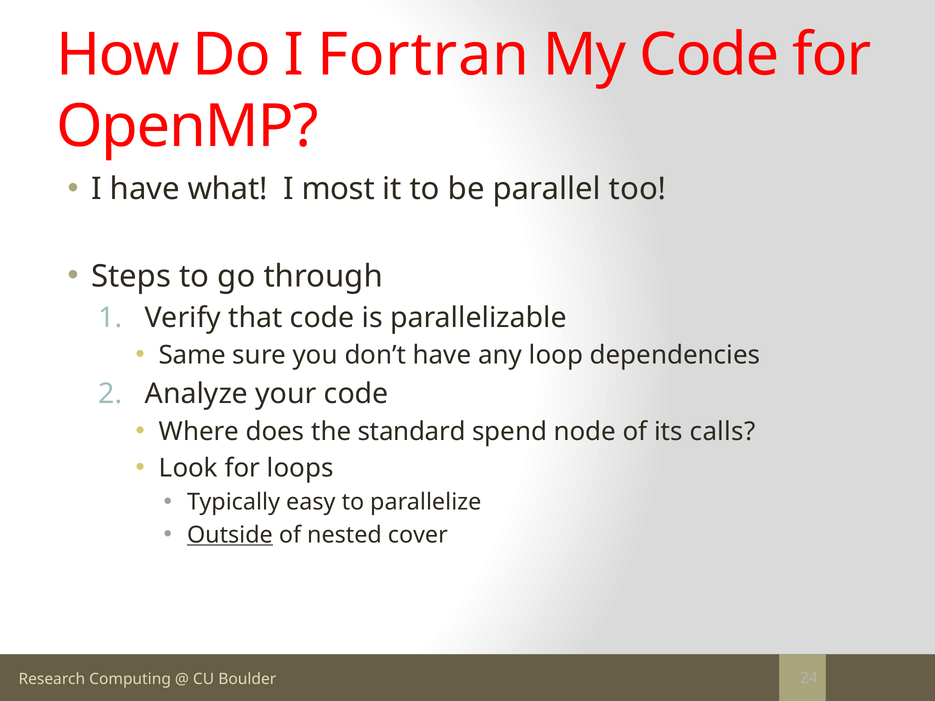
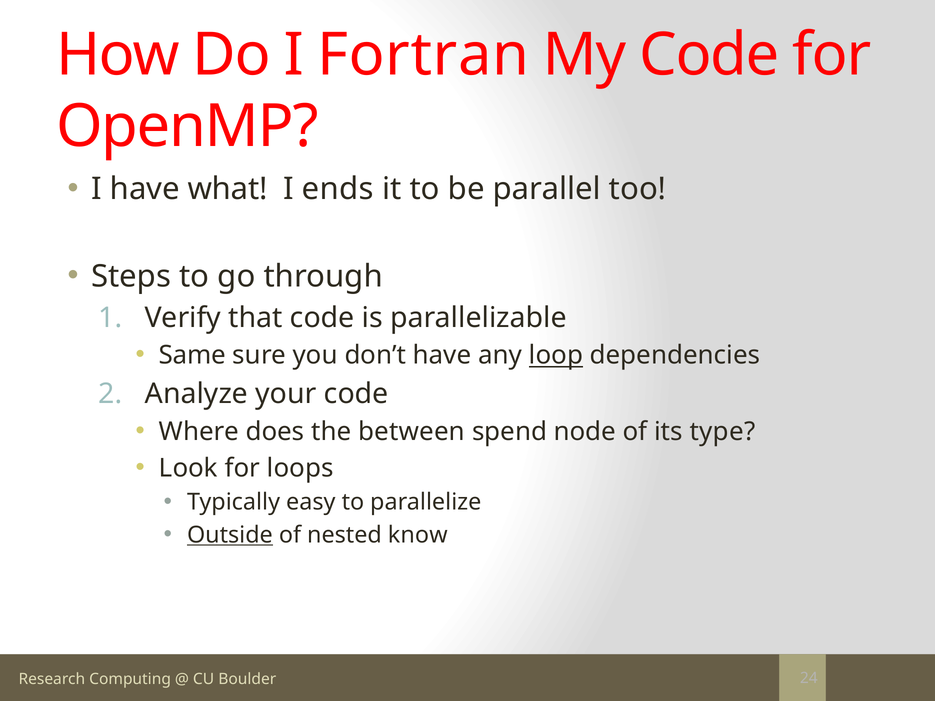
most: most -> ends
loop underline: none -> present
standard: standard -> between
calls: calls -> type
cover: cover -> know
